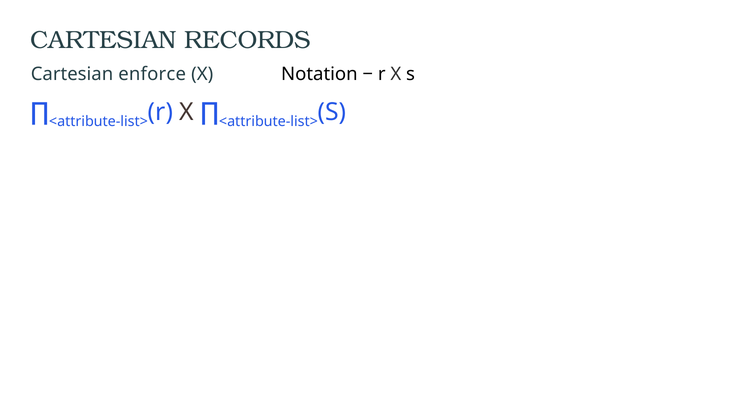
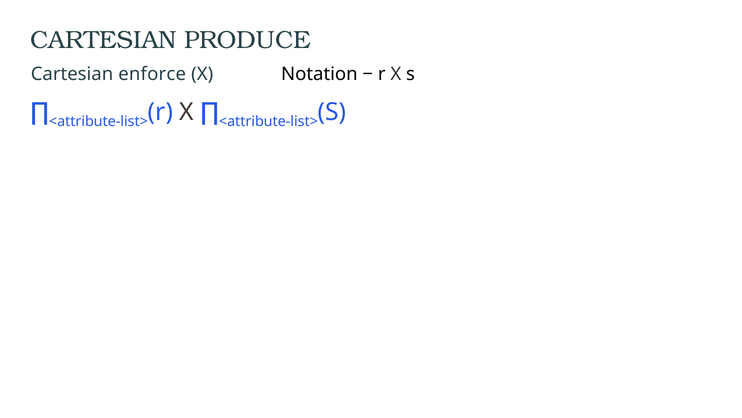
RECORDS: RECORDS -> PRODUCE
